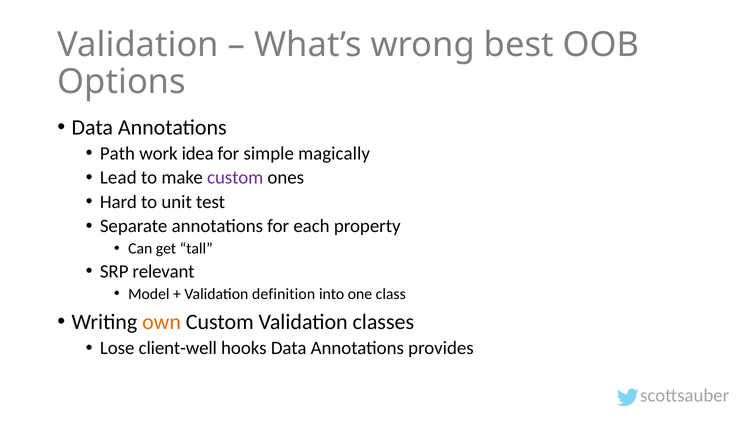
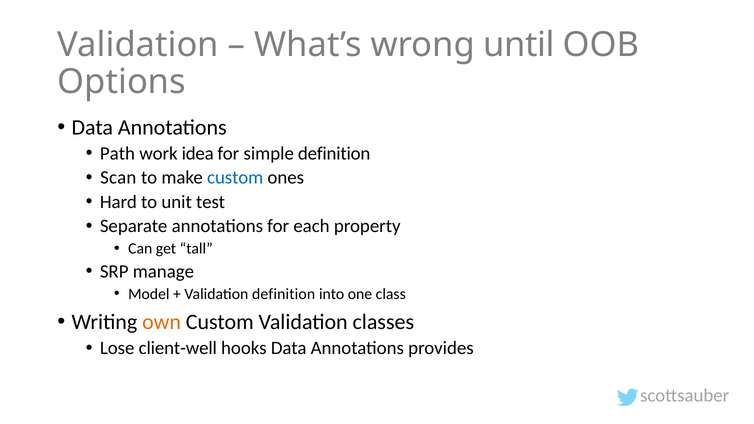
best: best -> until
simple magically: magically -> definition
Lead: Lead -> Scan
custom at (235, 178) colour: purple -> blue
relevant: relevant -> manage
